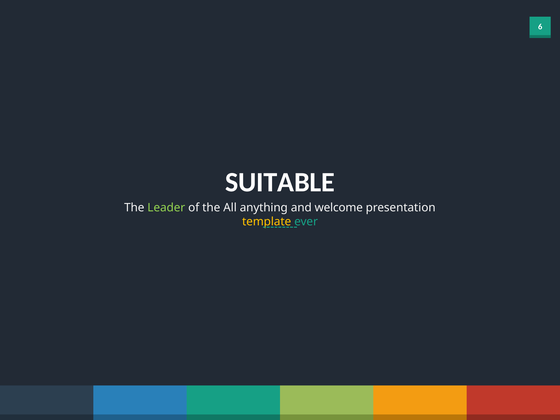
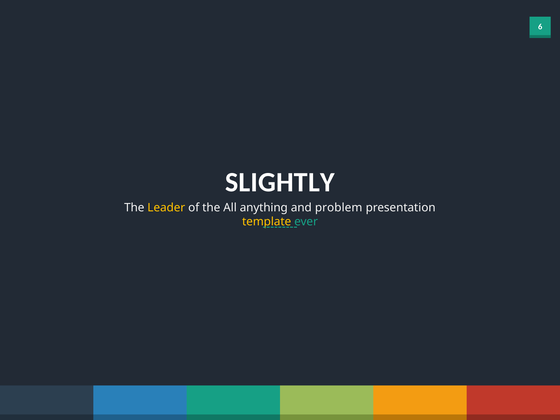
SUITABLE: SUITABLE -> SLIGHTLY
Leader colour: light green -> yellow
welcome: welcome -> problem
